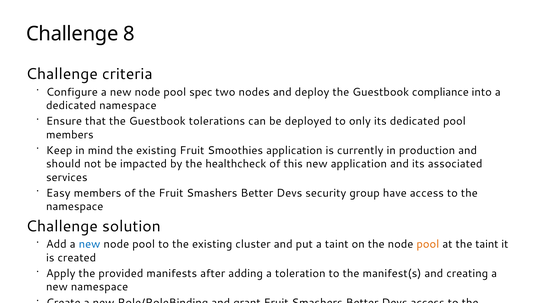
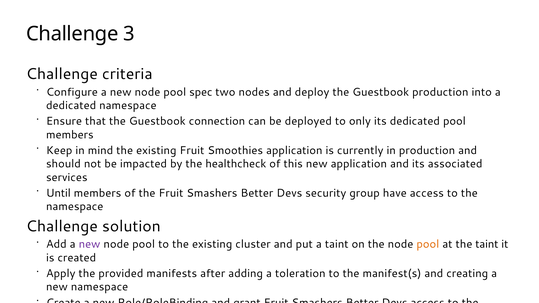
8: 8 -> 3
Guestbook compliance: compliance -> production
tolerations: tolerations -> connection
Easy: Easy -> Until
new at (90, 244) colour: blue -> purple
